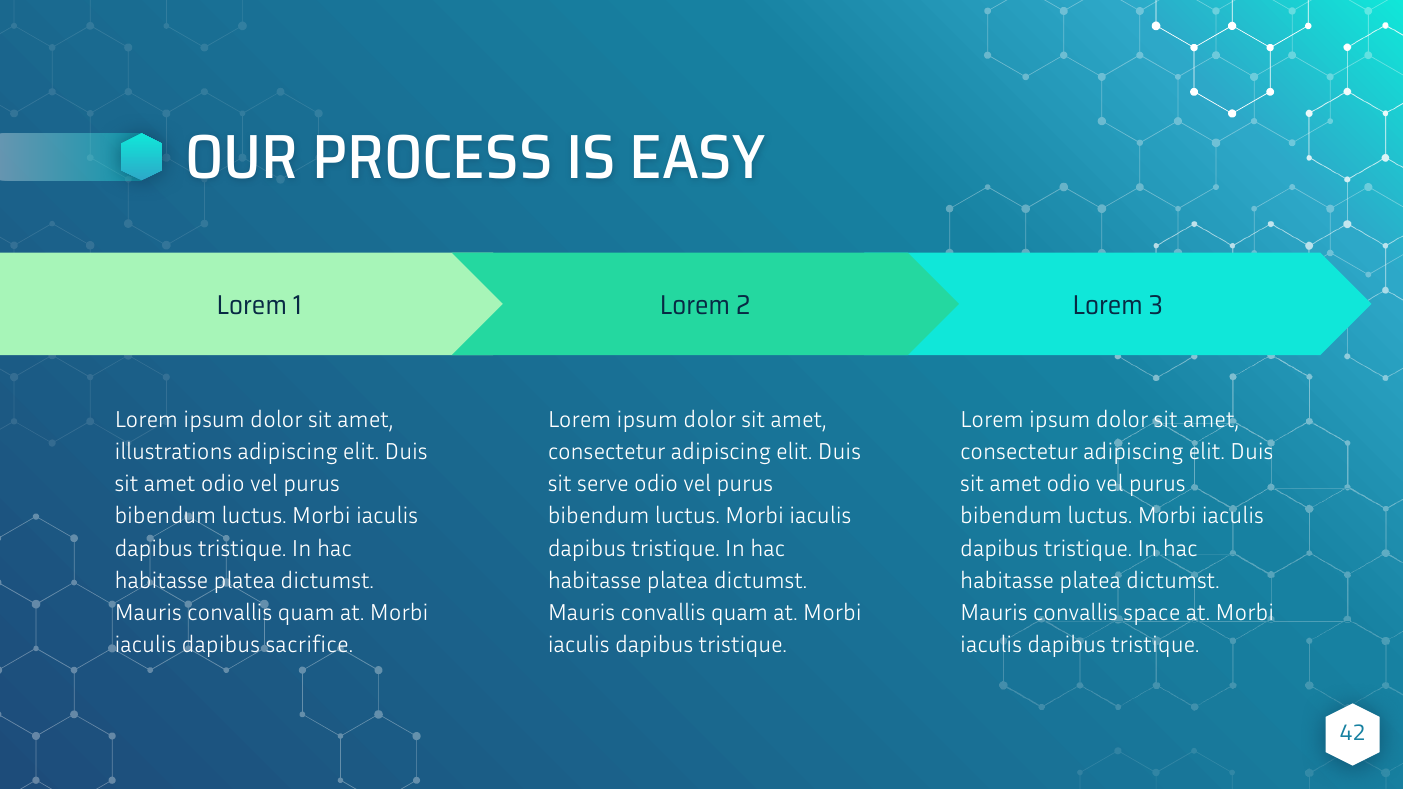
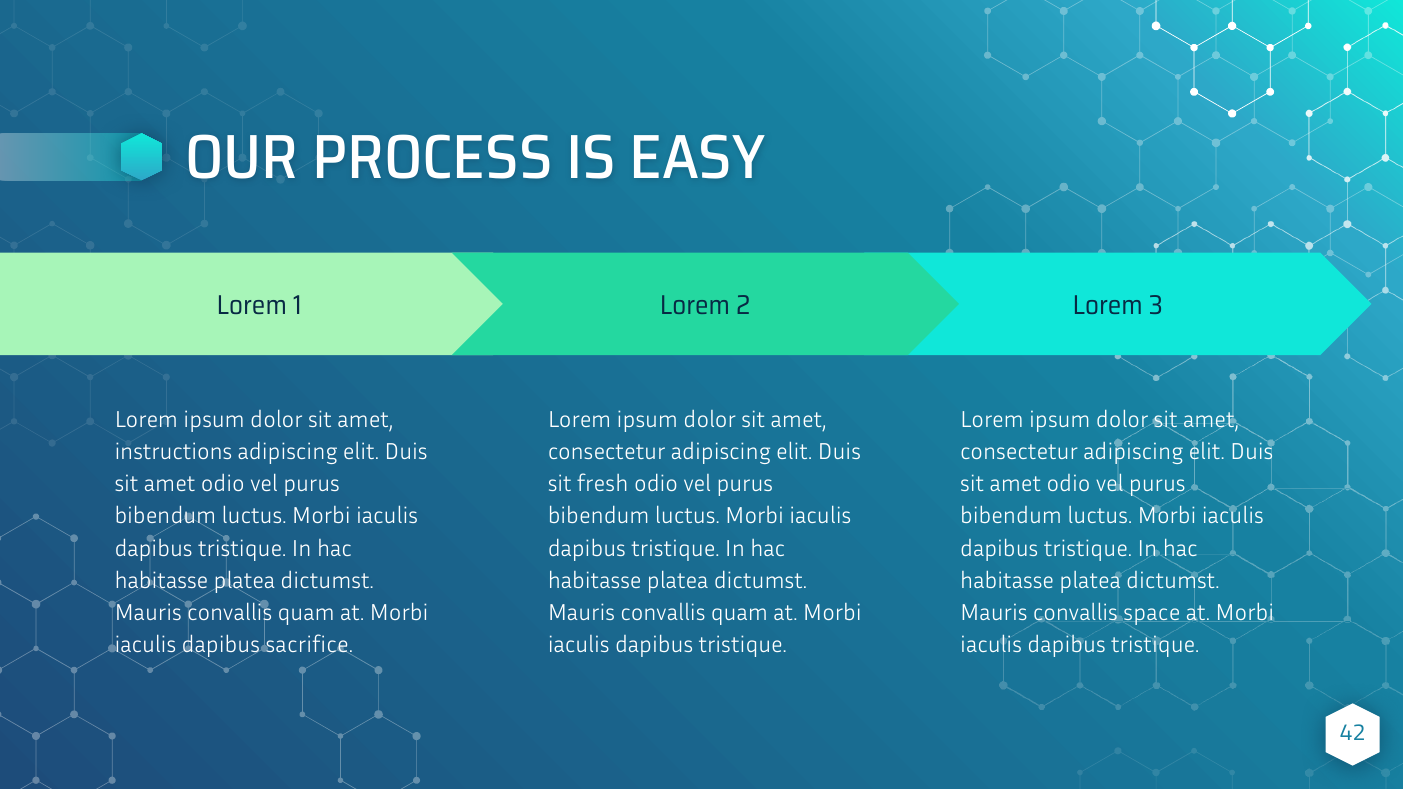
illustrations: illustrations -> instructions
serve: serve -> fresh
